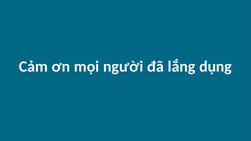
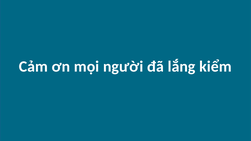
dụng: dụng -> kiểm
